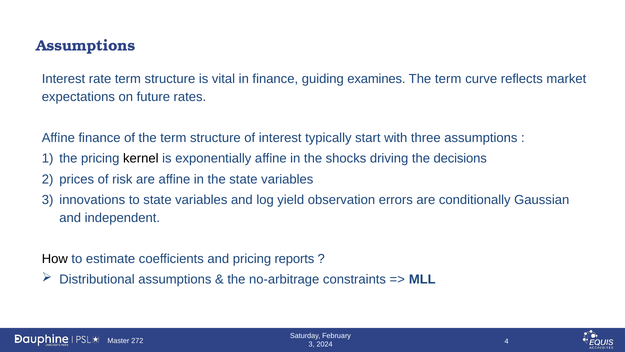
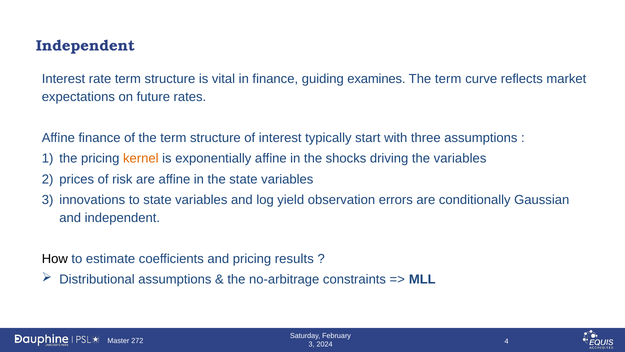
Assumptions at (86, 46): Assumptions -> Independent
kernel colour: black -> orange
the decisions: decisions -> variables
reports: reports -> results
